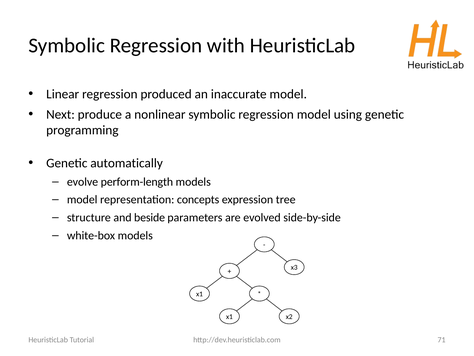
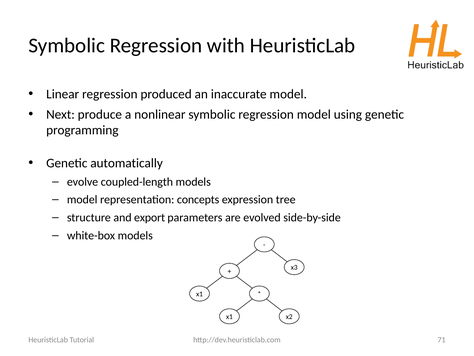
perform-length: perform-length -> coupled-length
beside: beside -> export
